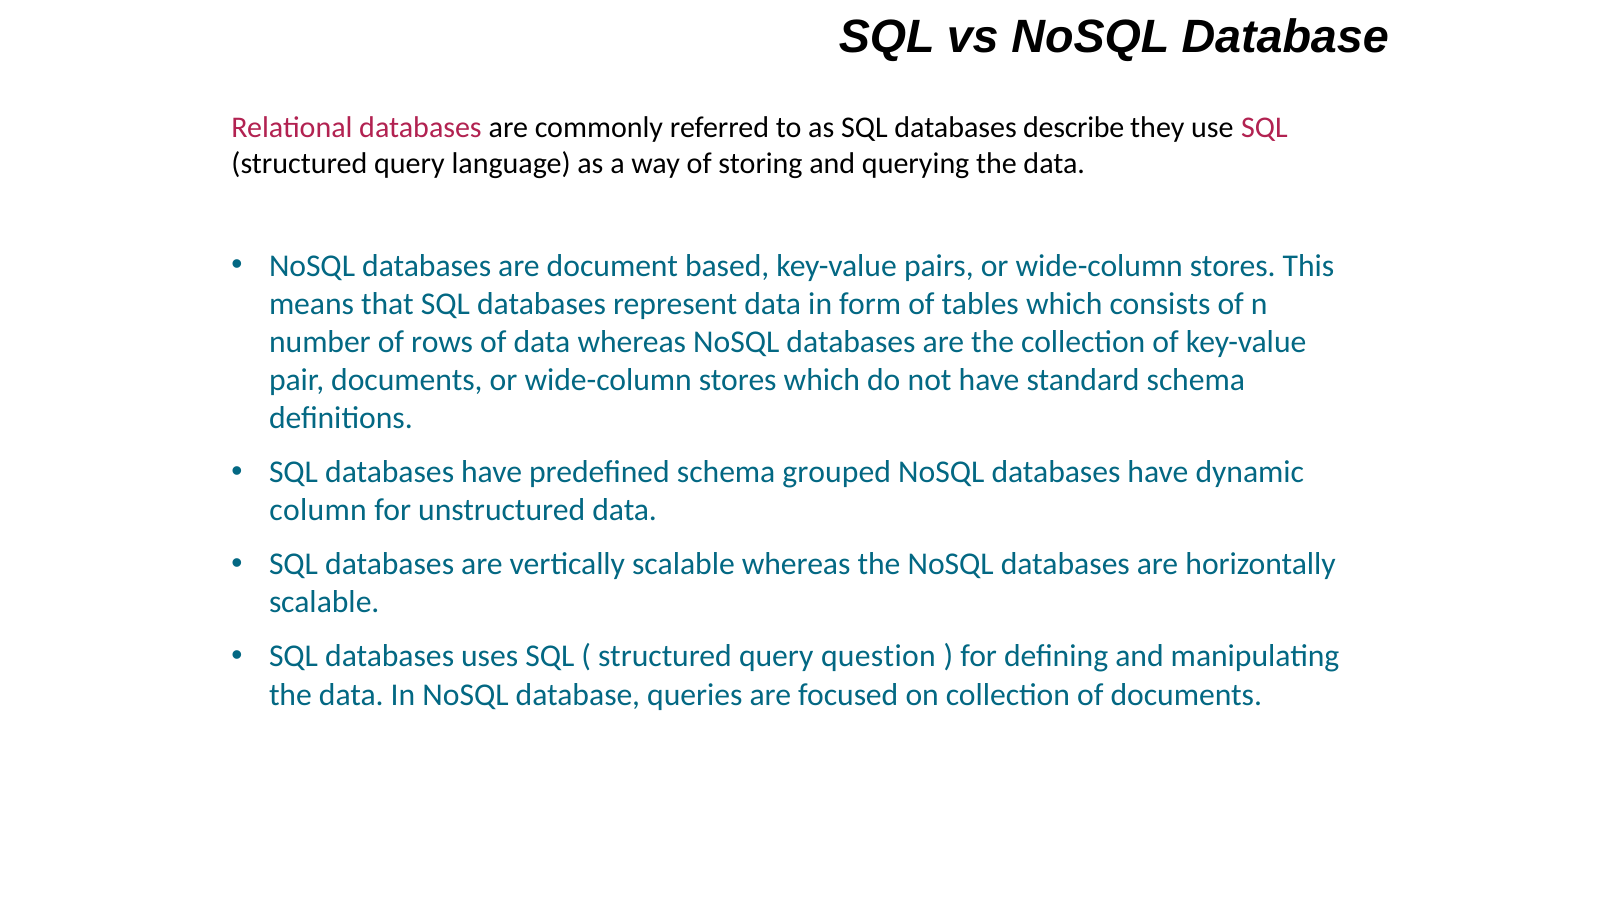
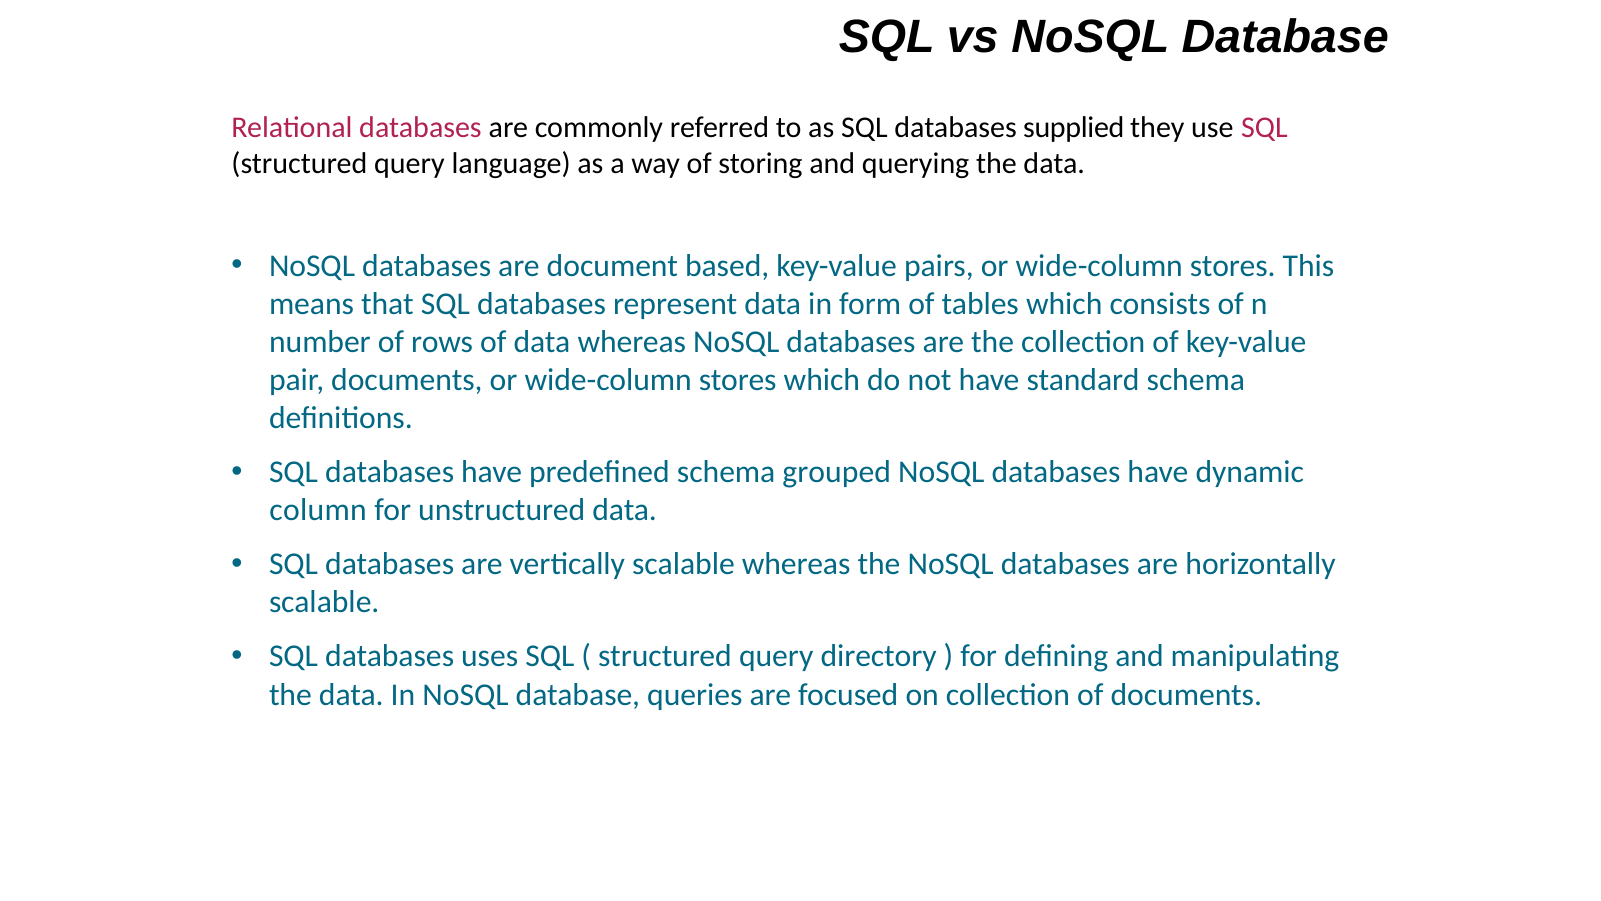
describe: describe -> supplied
question: question -> directory
